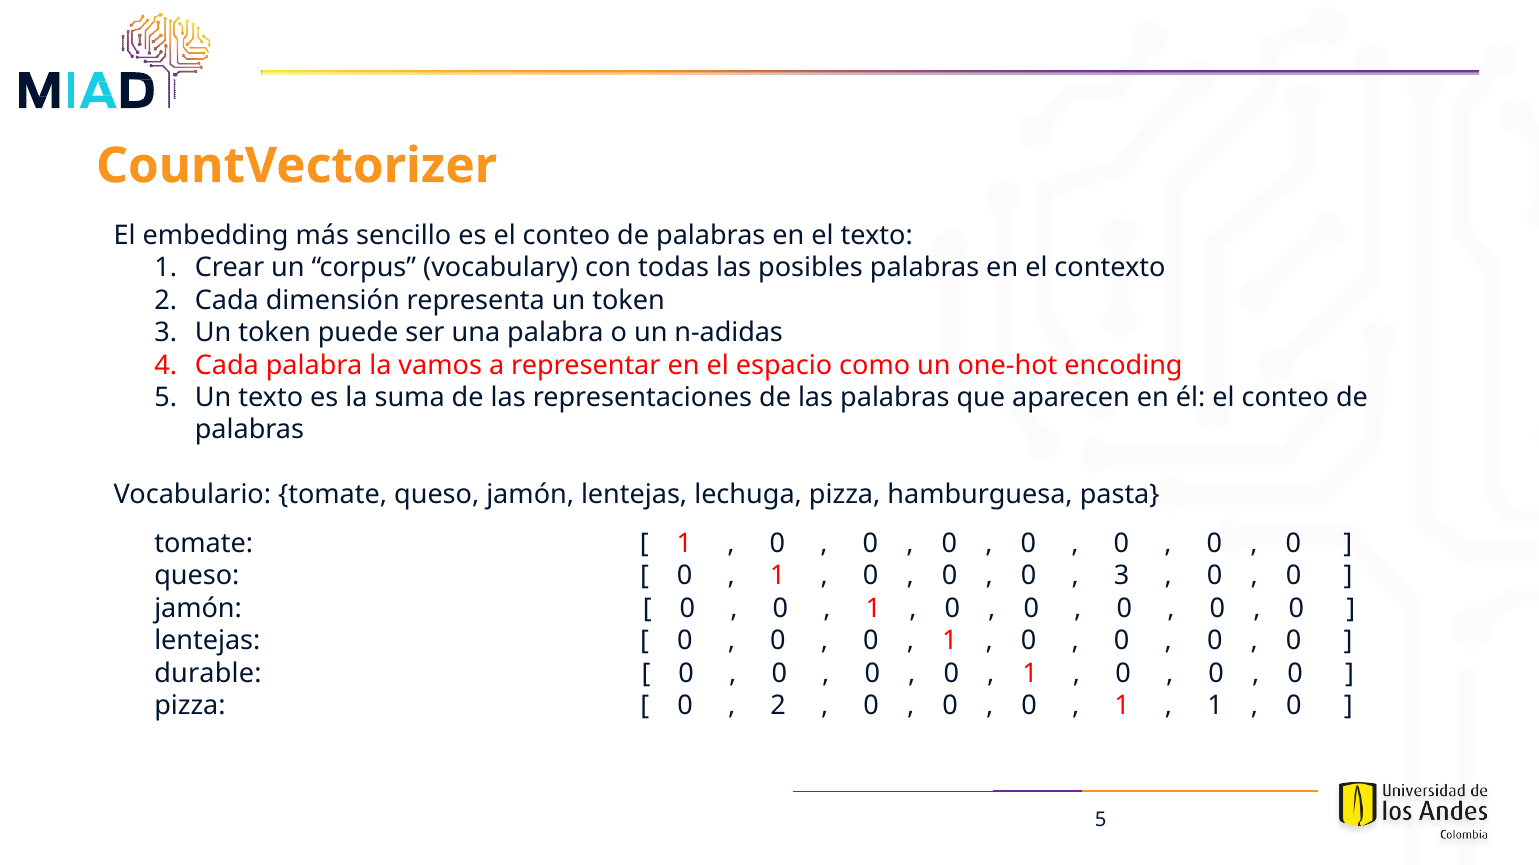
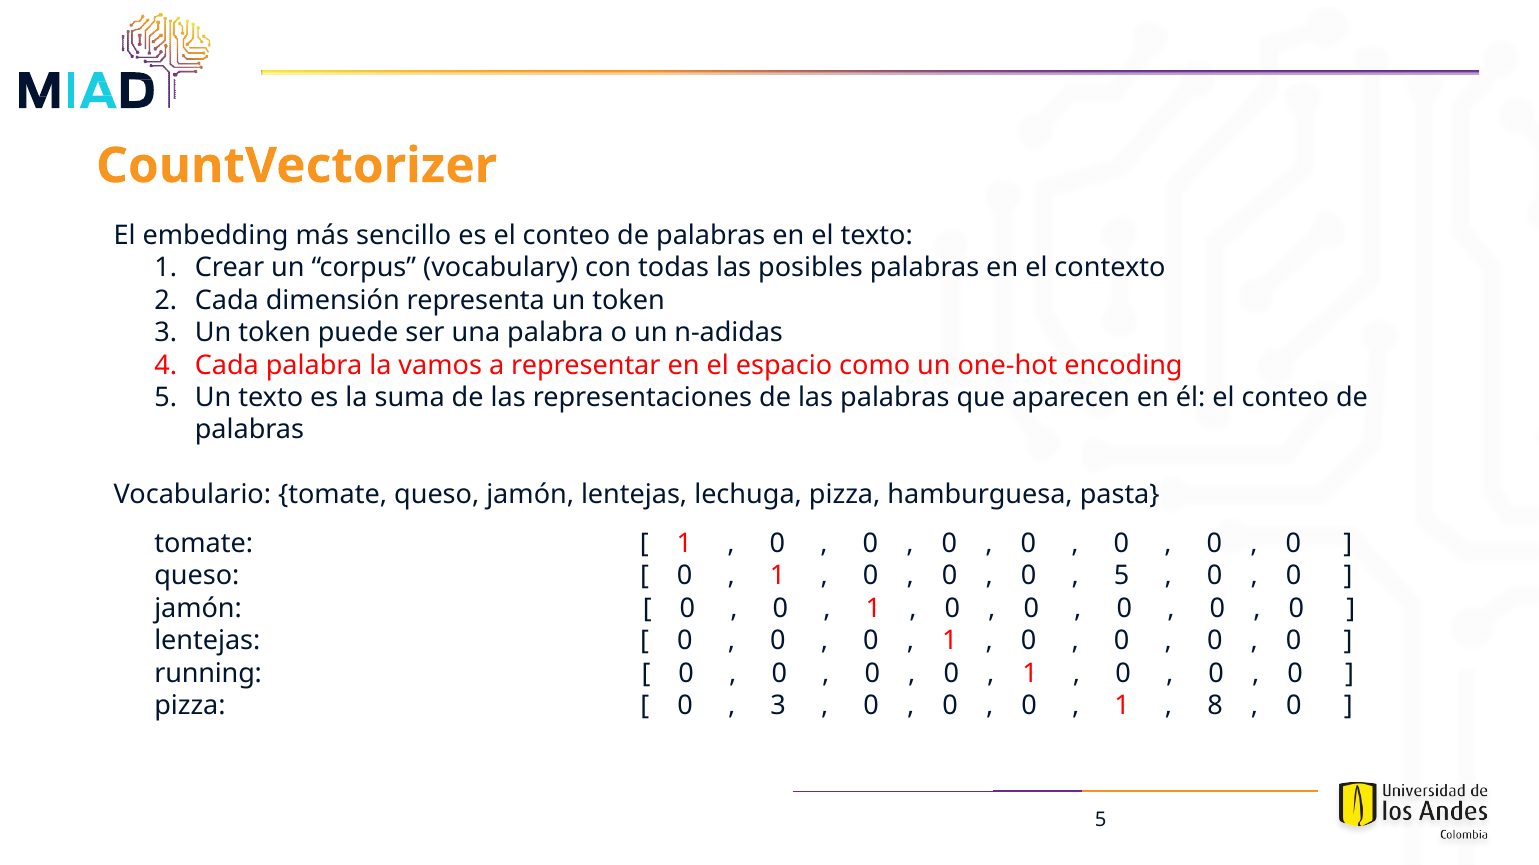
3 at (1122, 576): 3 -> 5
durable: durable -> running
2 at (778, 706): 2 -> 3
1 at (1215, 706): 1 -> 8
